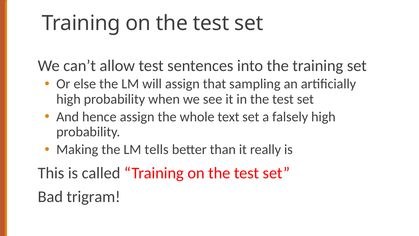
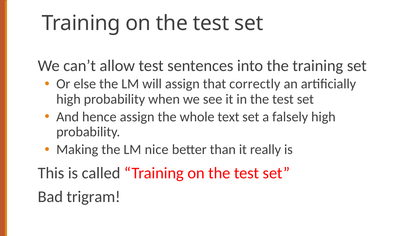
sampling: sampling -> correctly
tells: tells -> nice
